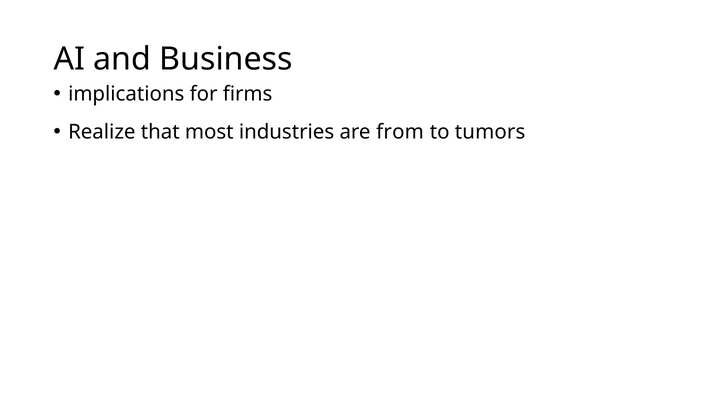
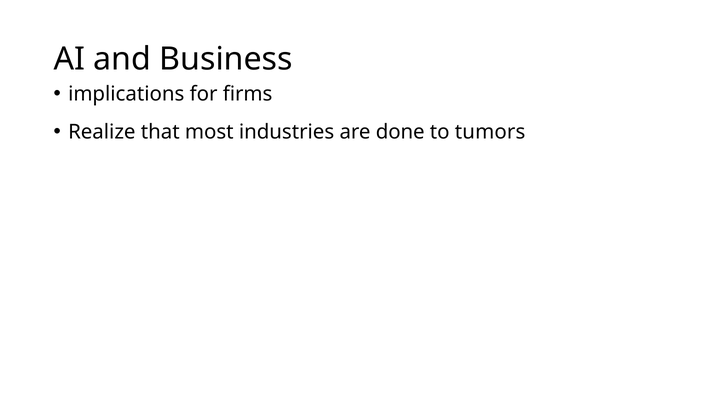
from: from -> done
